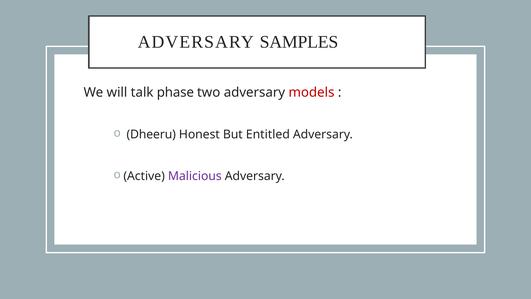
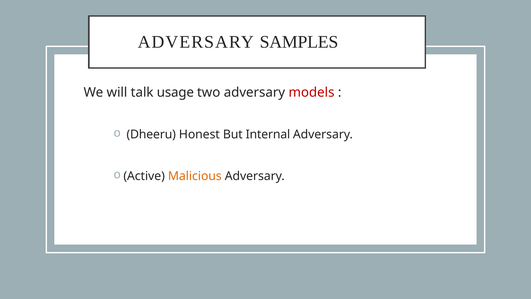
phase: phase -> usage
Entitled: Entitled -> Internal
Malicious colour: purple -> orange
